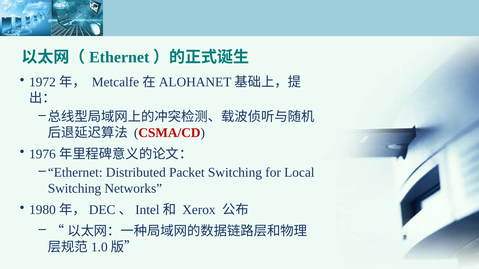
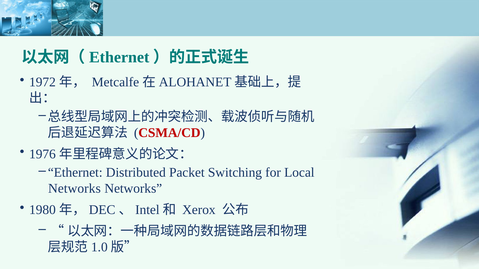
Switching at (75, 189): Switching -> Networks
